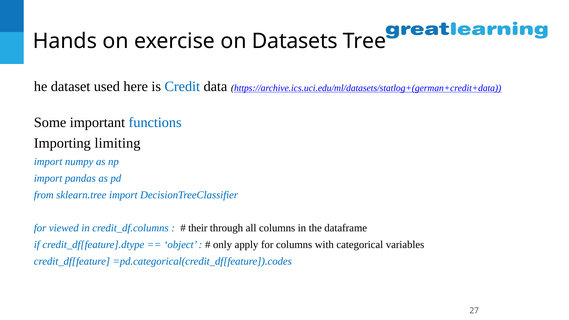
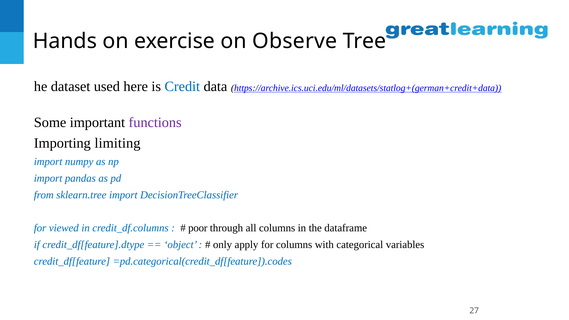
Datasets: Datasets -> Observe
functions colour: blue -> purple
their: their -> poor
